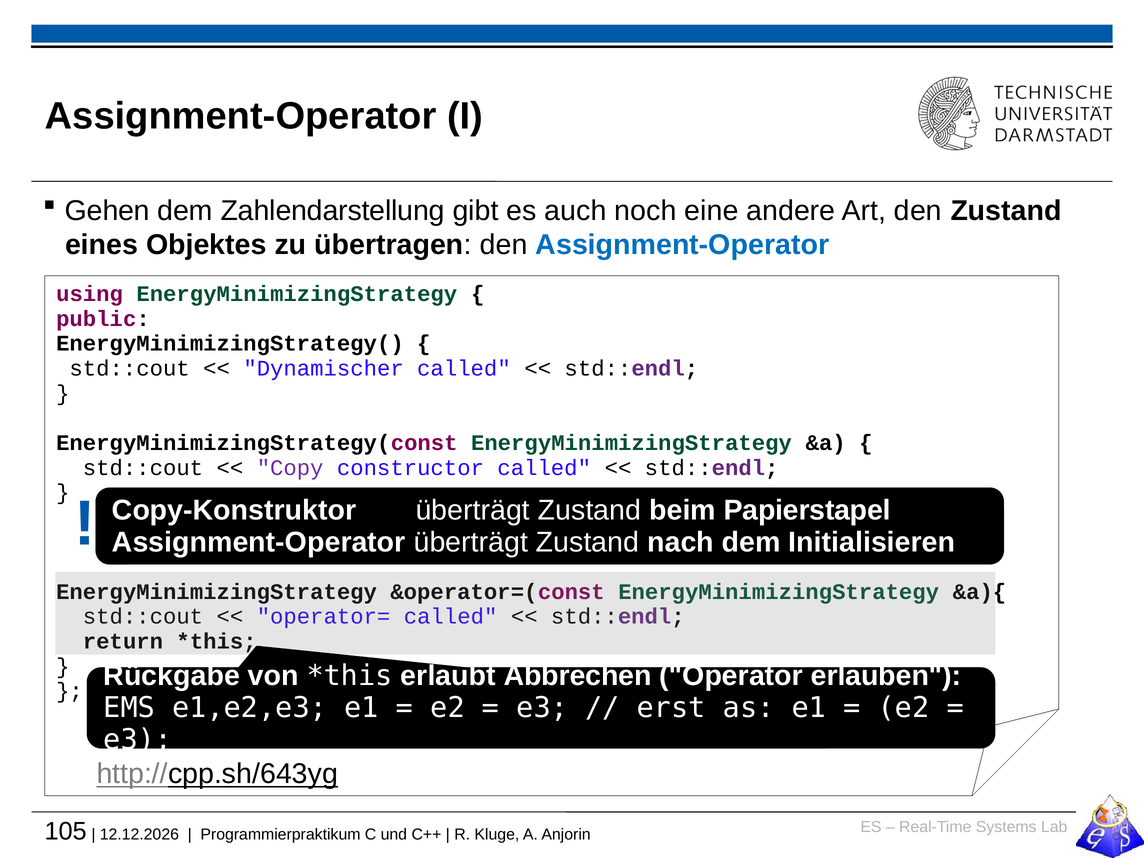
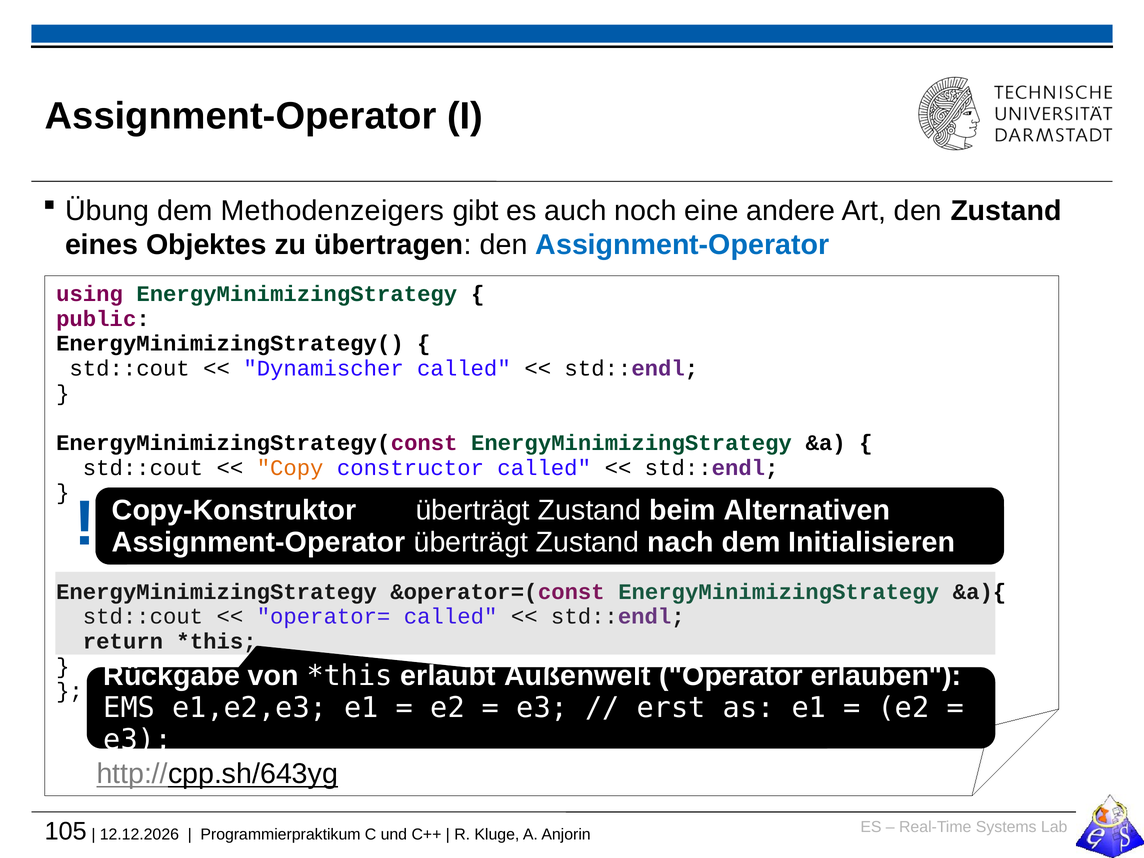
Gehen: Gehen -> Übung
Zahlendarstellung: Zahlendarstellung -> Methodenzeigers
Copy colour: purple -> orange
Papierstapel: Papierstapel -> Alternativen
Abbrechen: Abbrechen -> Außenwelt
